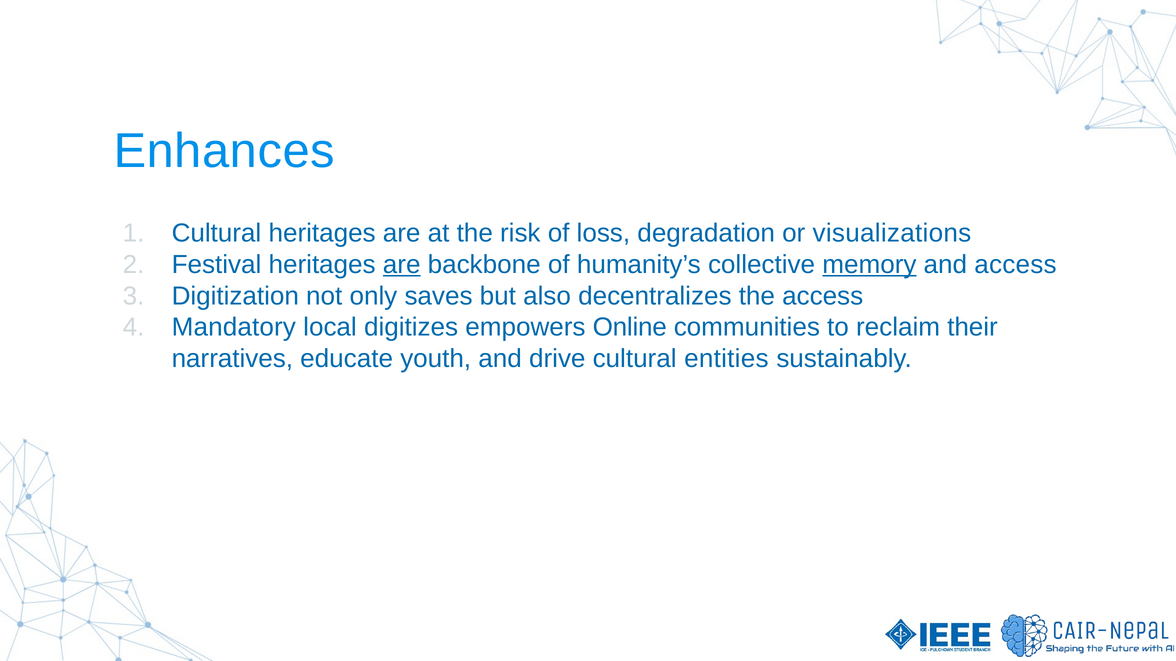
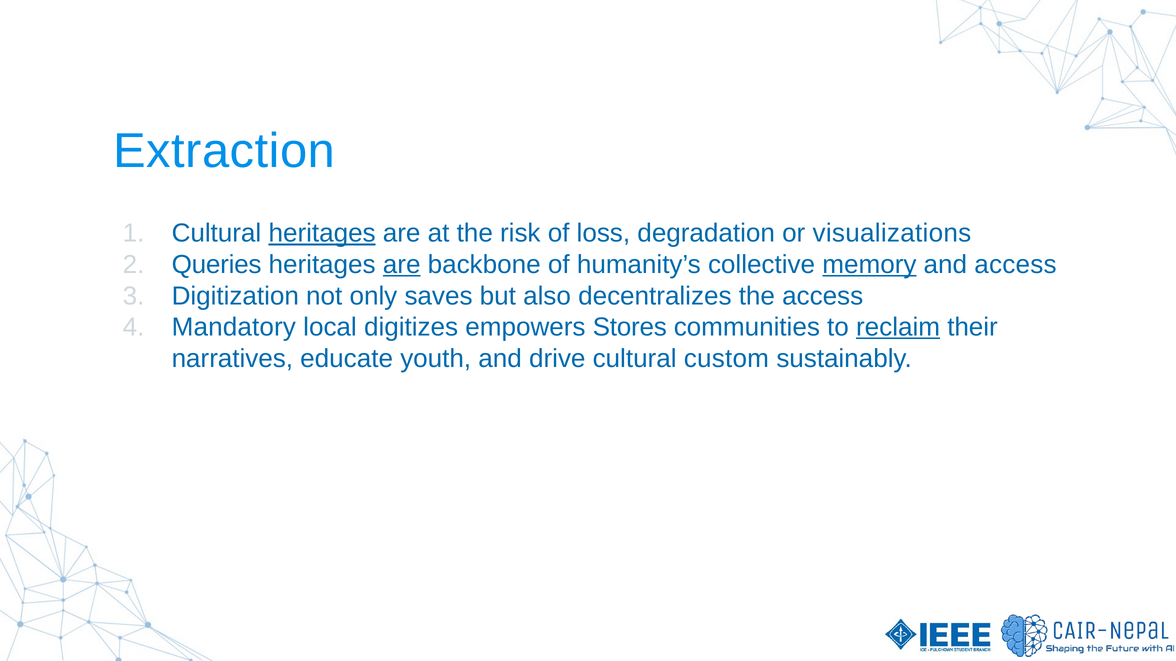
Enhances: Enhances -> Extraction
heritages at (322, 233) underline: none -> present
Festival: Festival -> Queries
Online: Online -> Stores
reclaim underline: none -> present
entities: entities -> custom
